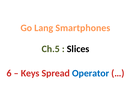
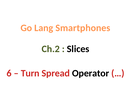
Ch.5: Ch.5 -> Ch.2
Keys: Keys -> Turn
Operator colour: blue -> black
